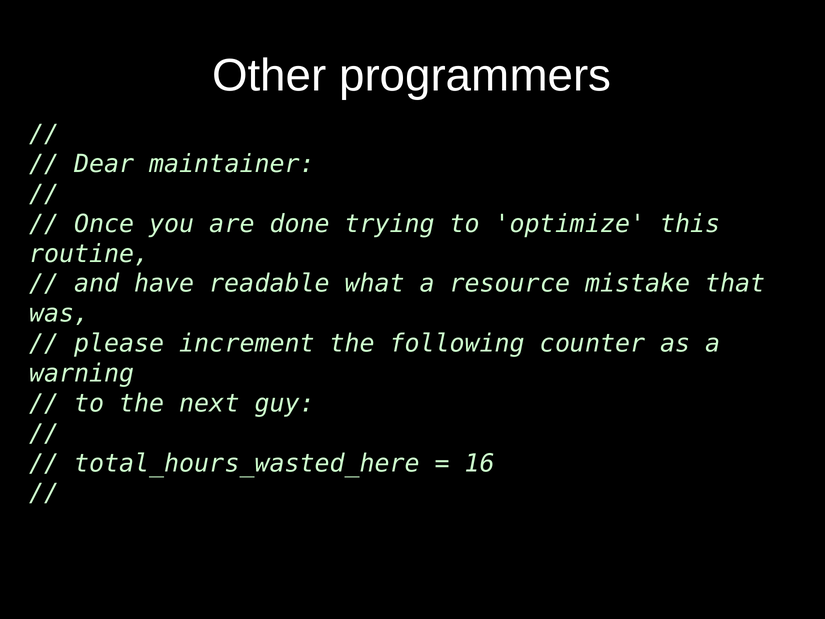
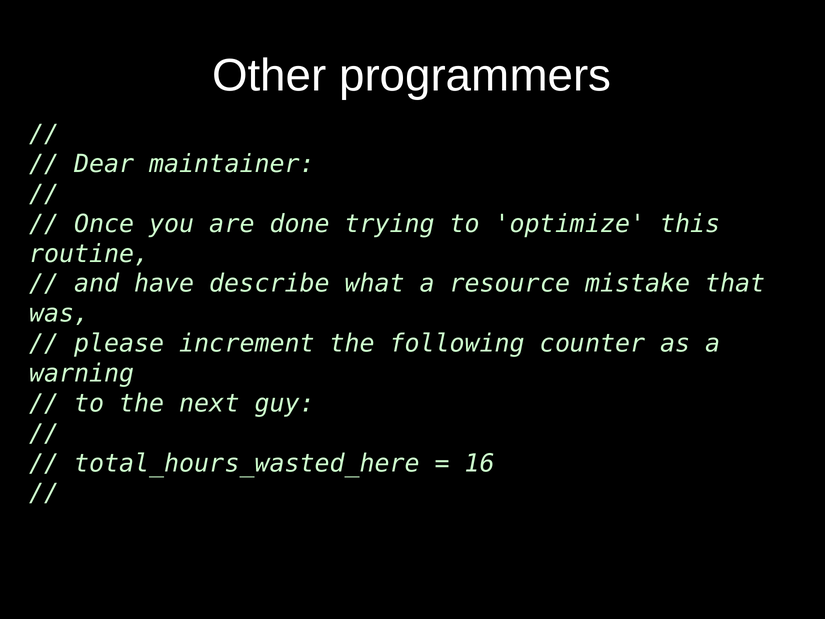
readable: readable -> describe
